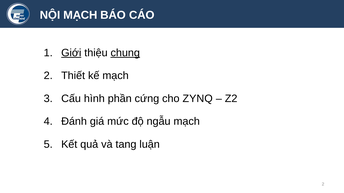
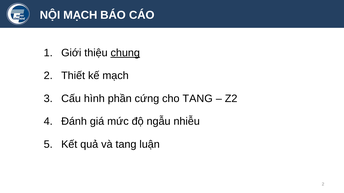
Giới underline: present -> none
cho ZYNQ: ZYNQ -> TANG
ngẫu mạch: mạch -> nhiễu
